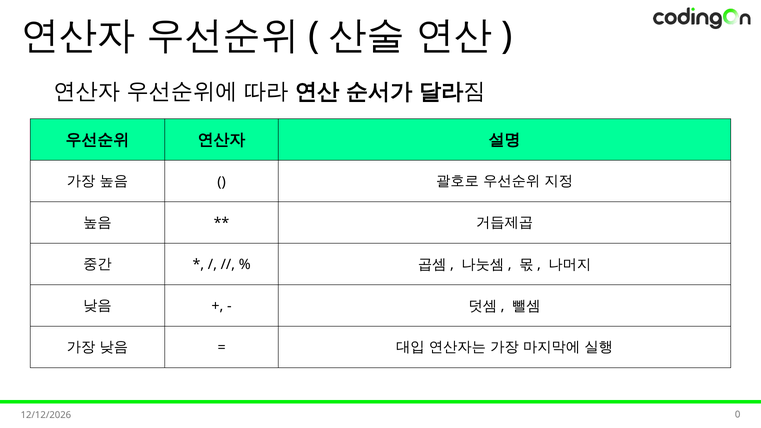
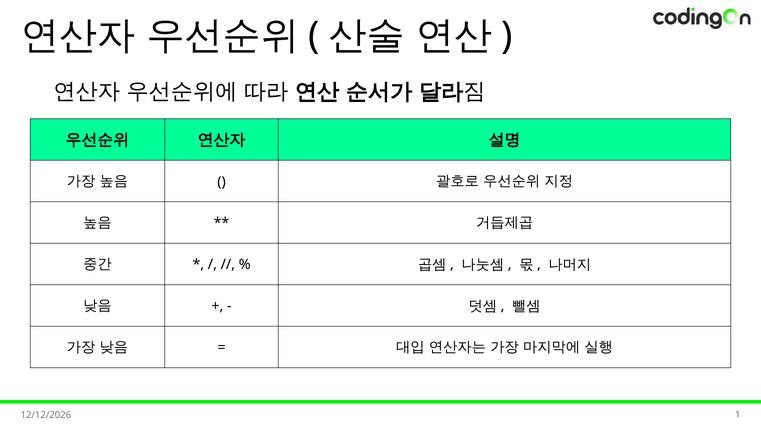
0: 0 -> 1
